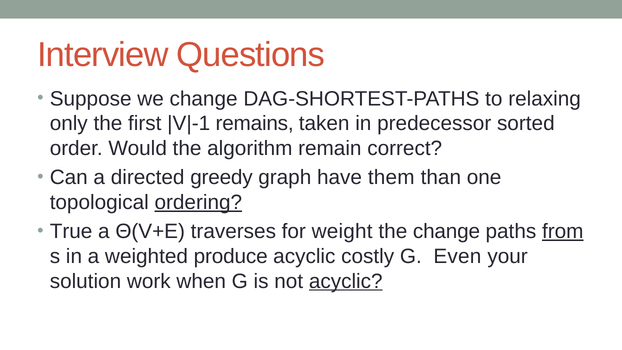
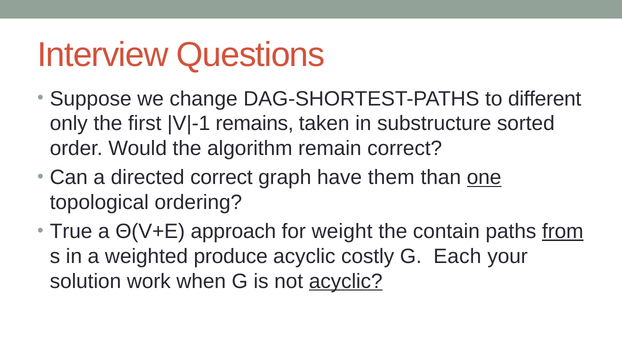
relaxing: relaxing -> different
predecessor: predecessor -> substructure
directed greedy: greedy -> correct
one underline: none -> present
ordering underline: present -> none
traverses: traverses -> approach
the change: change -> contain
Even: Even -> Each
